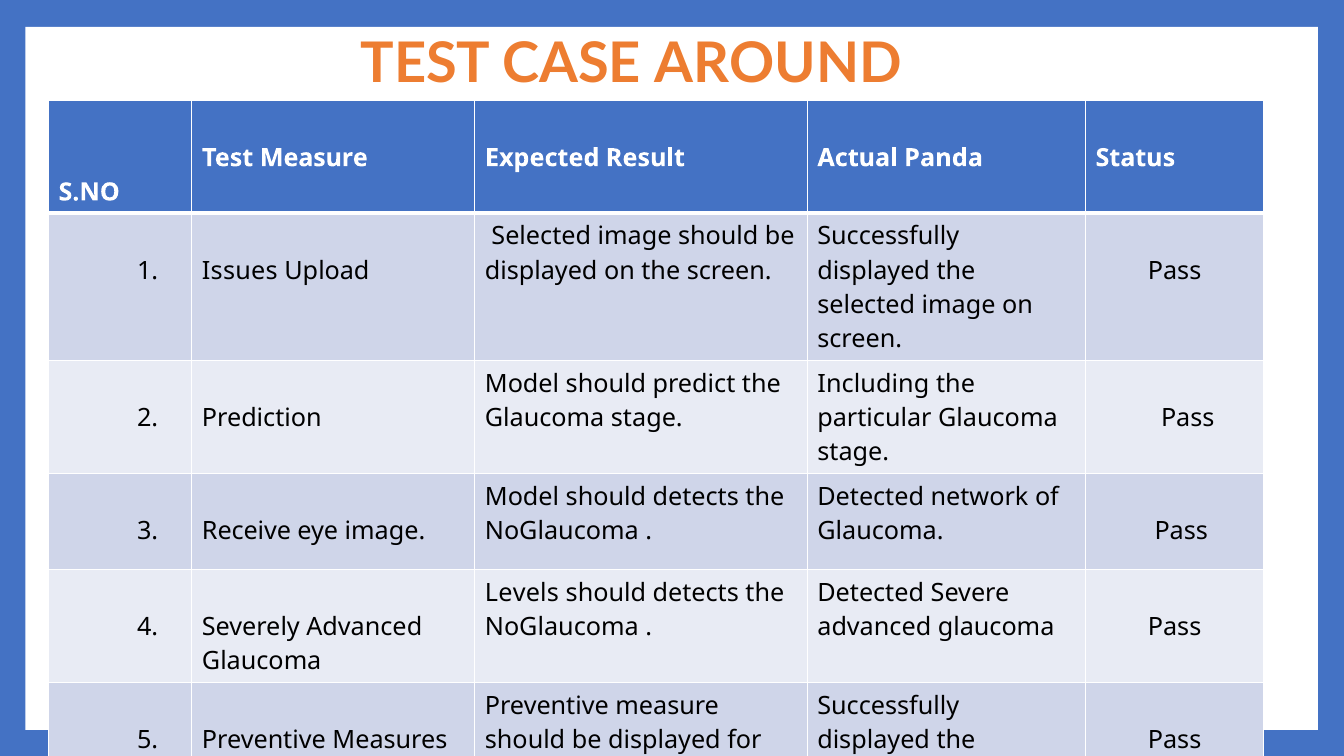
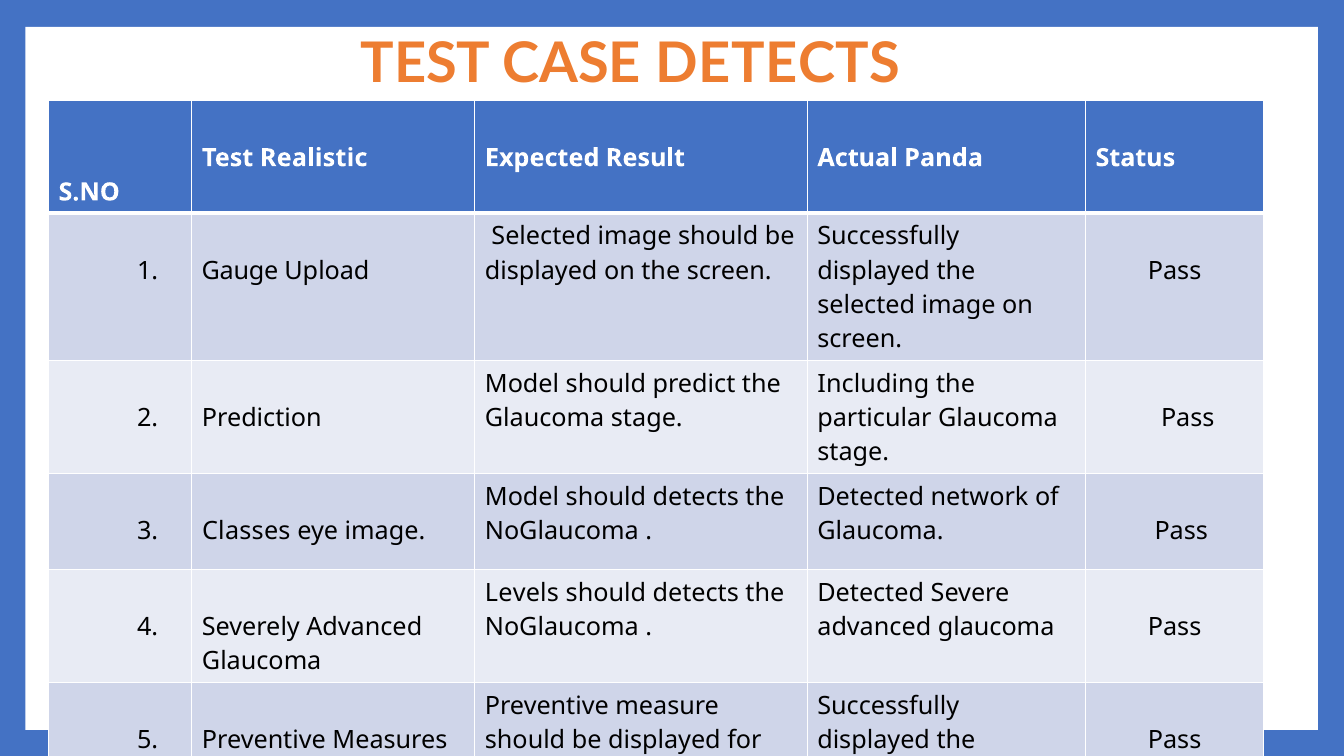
CASE AROUND: AROUND -> DETECTS
Test Measure: Measure -> Realistic
Issues: Issues -> Gauge
Receive: Receive -> Classes
